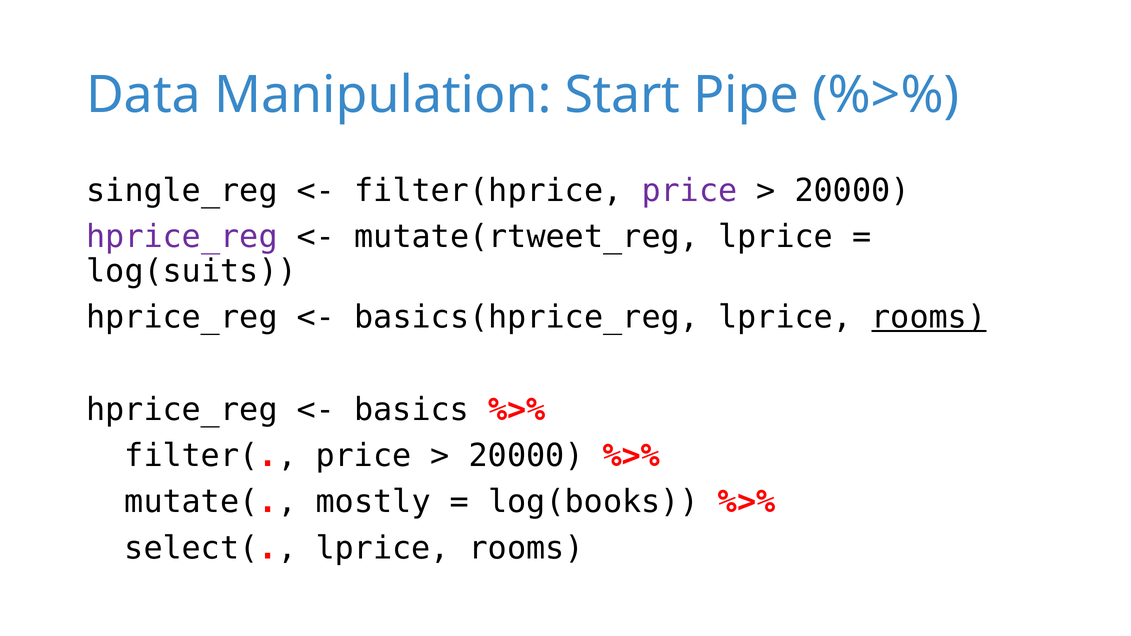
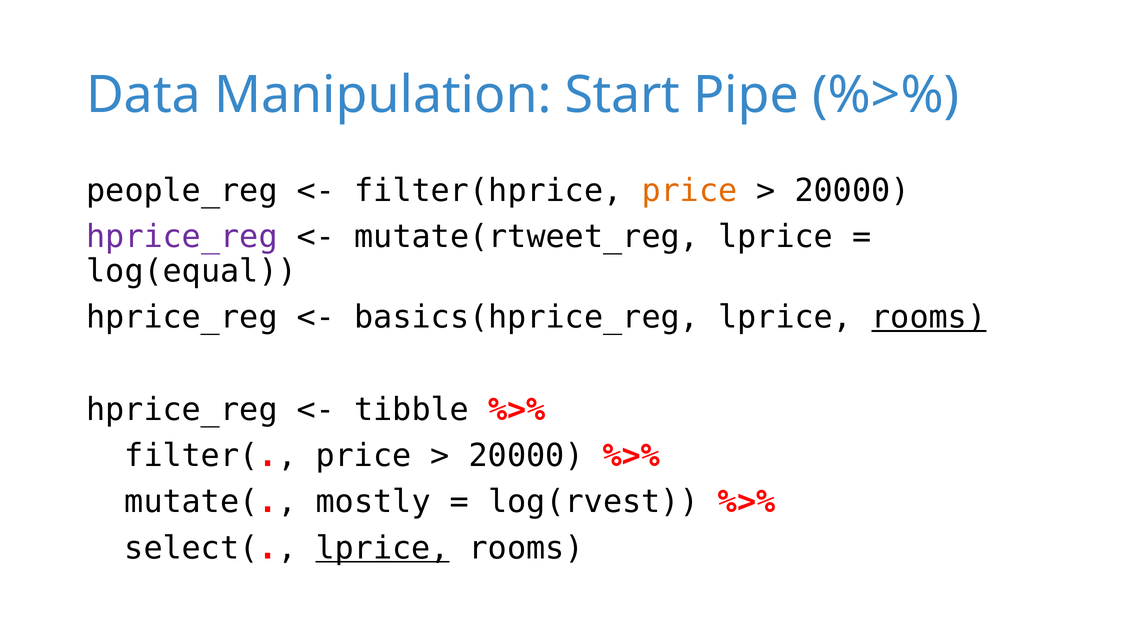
single_reg: single_reg -> people_reg
price at (689, 191) colour: purple -> orange
log(suits: log(suits -> log(equal
basics: basics -> tibble
log(books: log(books -> log(rvest
lprice at (383, 548) underline: none -> present
